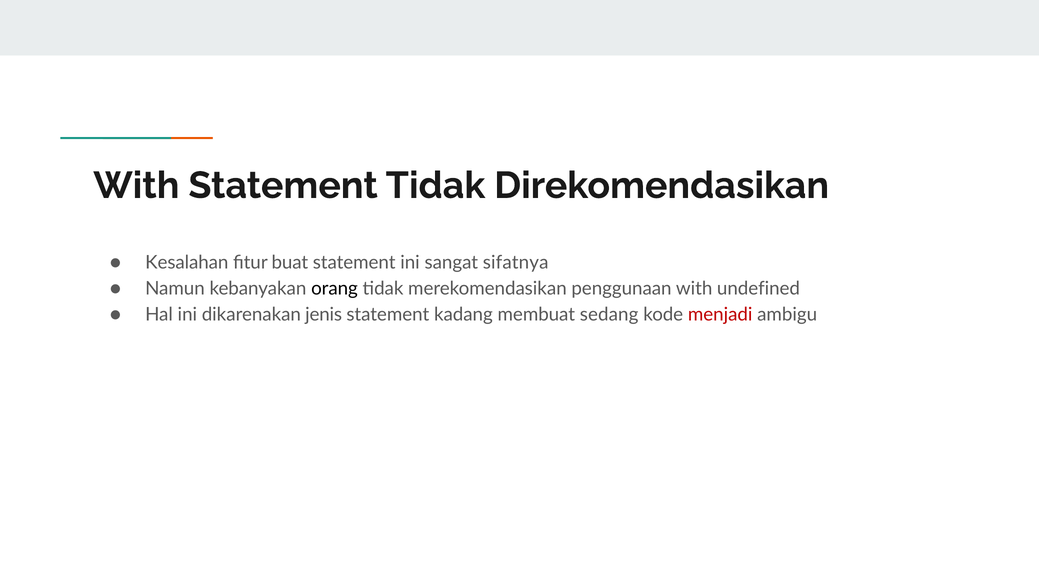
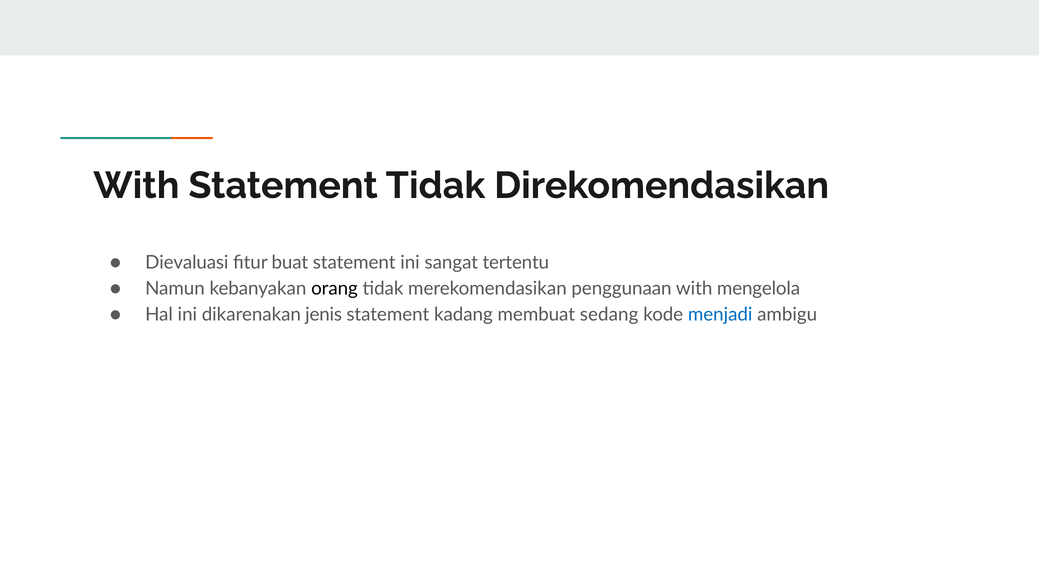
Kesalahan: Kesalahan -> Dievaluasi
sifatnya: sifatnya -> tertentu
undefined: undefined -> mengelola
menjadi colour: red -> blue
